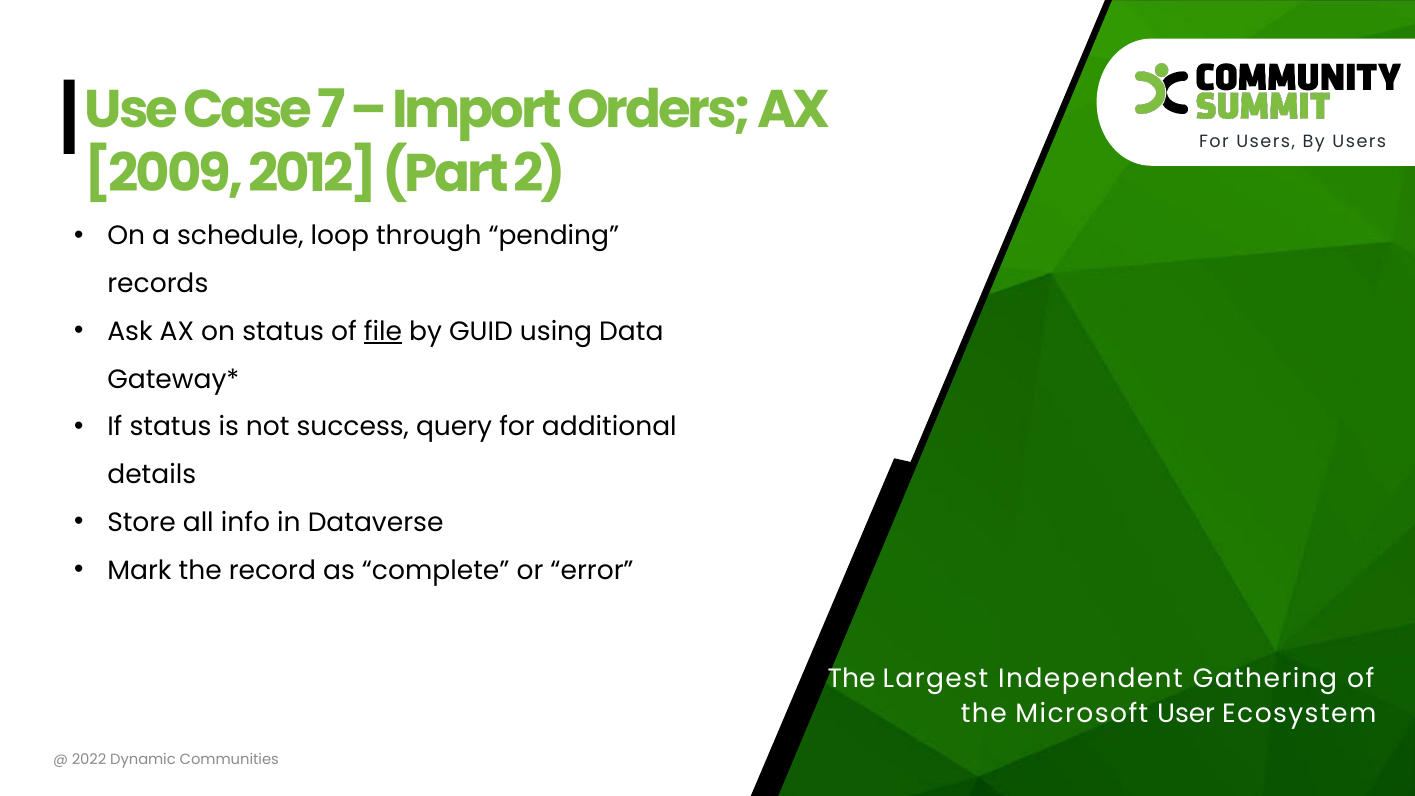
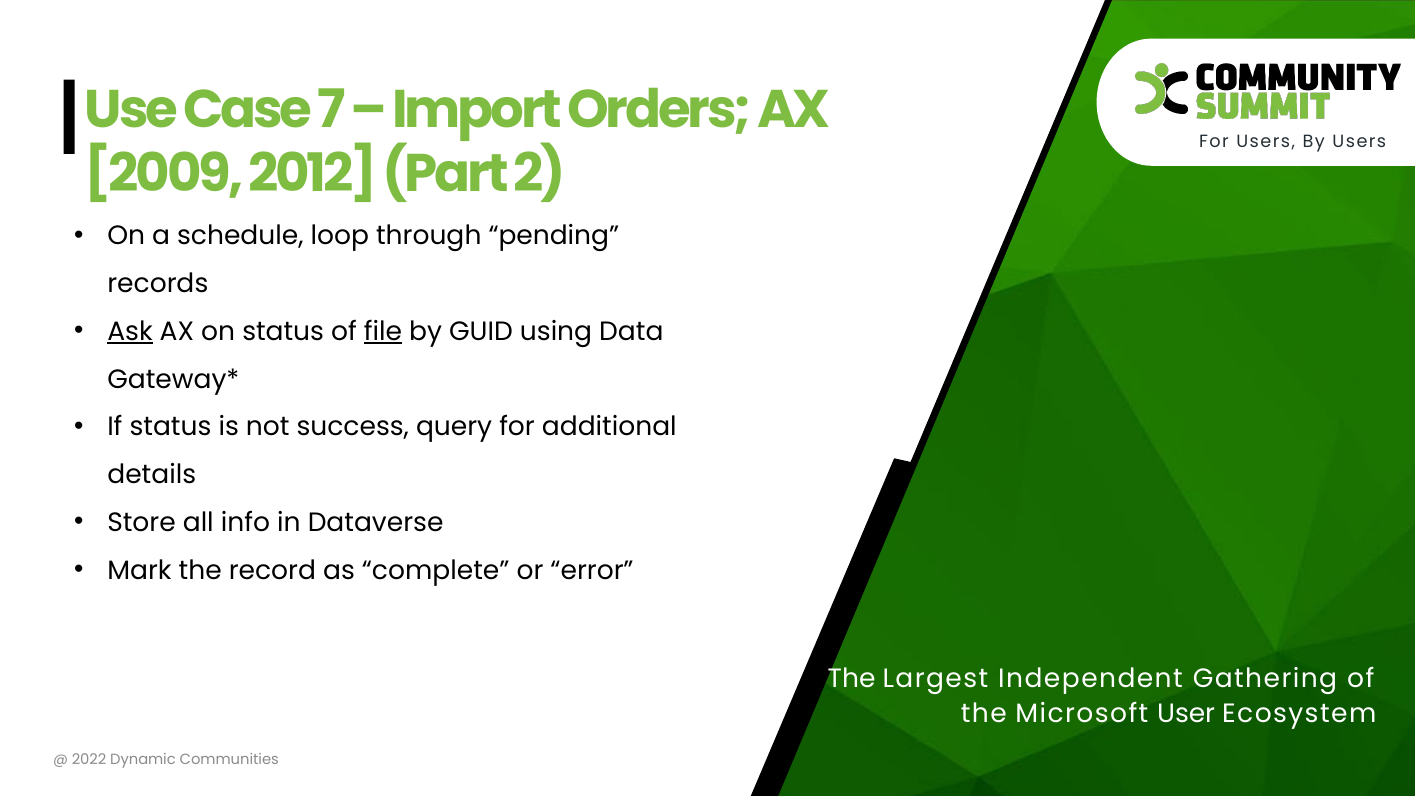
Ask underline: none -> present
